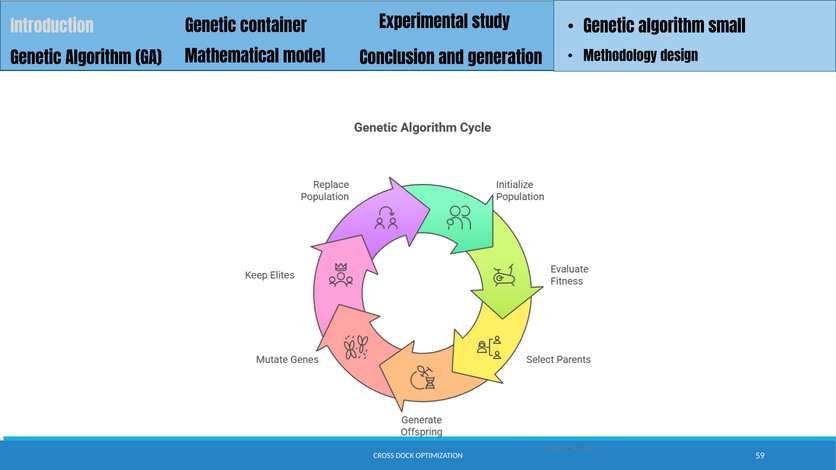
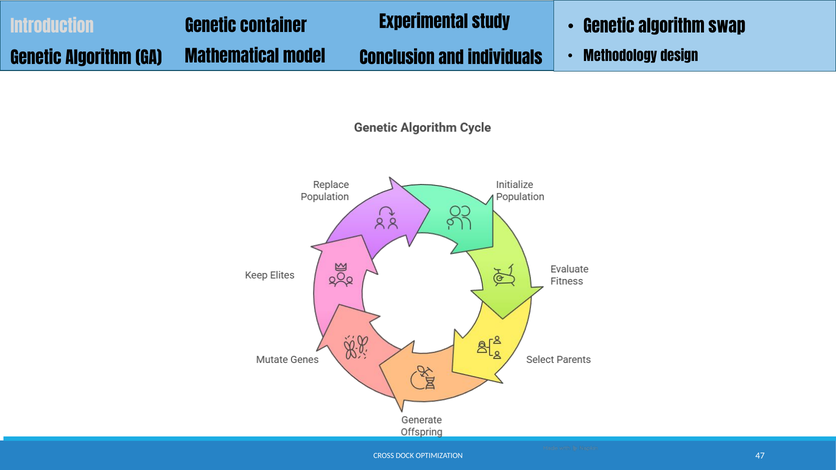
small: small -> swap
generation: generation -> individuals
59: 59 -> 47
